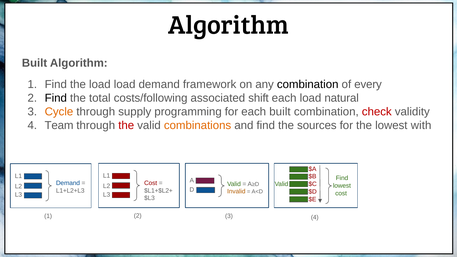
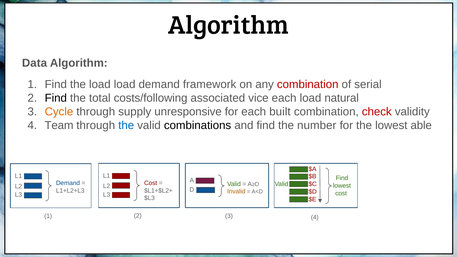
Built at (35, 63): Built -> Data
combination at (308, 84) colour: black -> red
every: every -> serial
shift: shift -> vice
programming: programming -> unresponsive
the at (126, 126) colour: red -> blue
combinations colour: orange -> black
sources: sources -> number
with: with -> able
